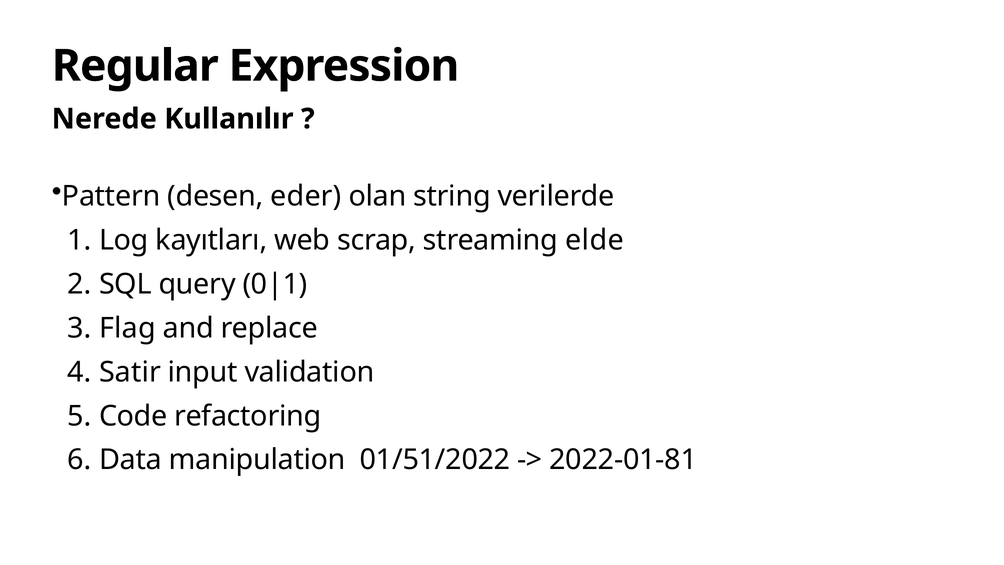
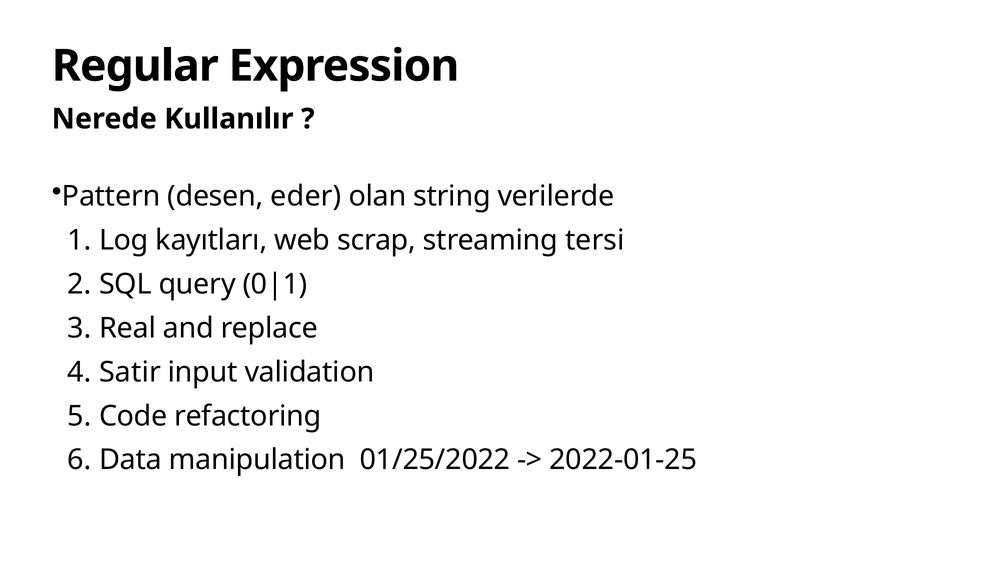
elde: elde -> tersi
Flag: Flag -> Real
01/51/2022: 01/51/2022 -> 01/25/2022
2022-01-81: 2022-01-81 -> 2022-01-25
